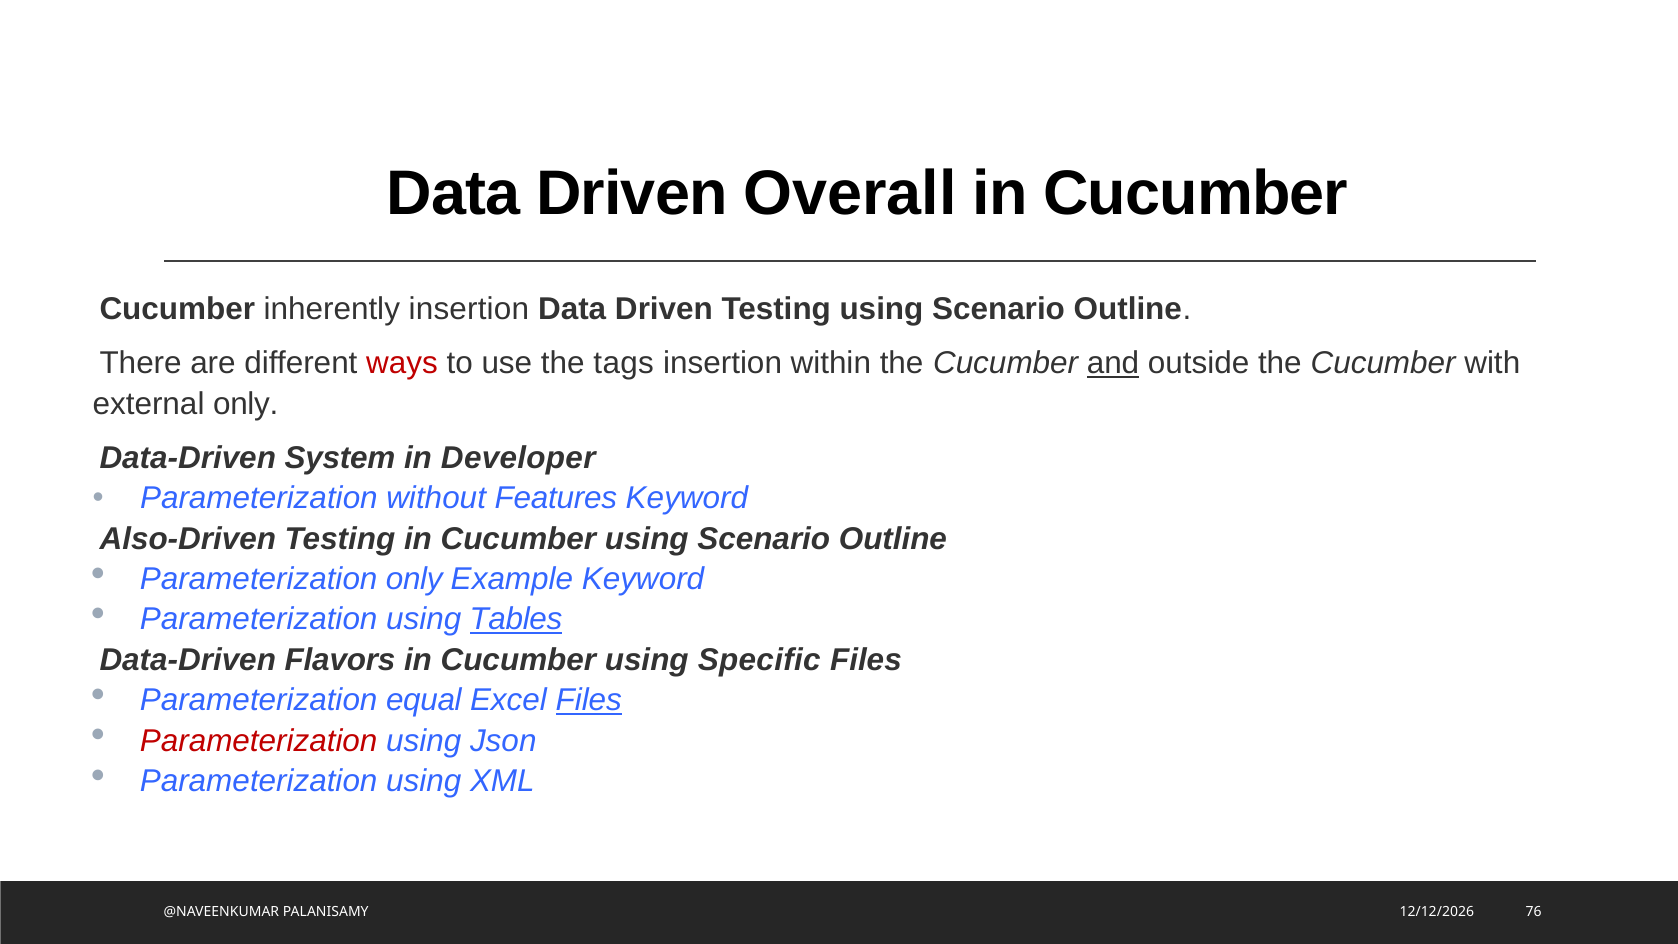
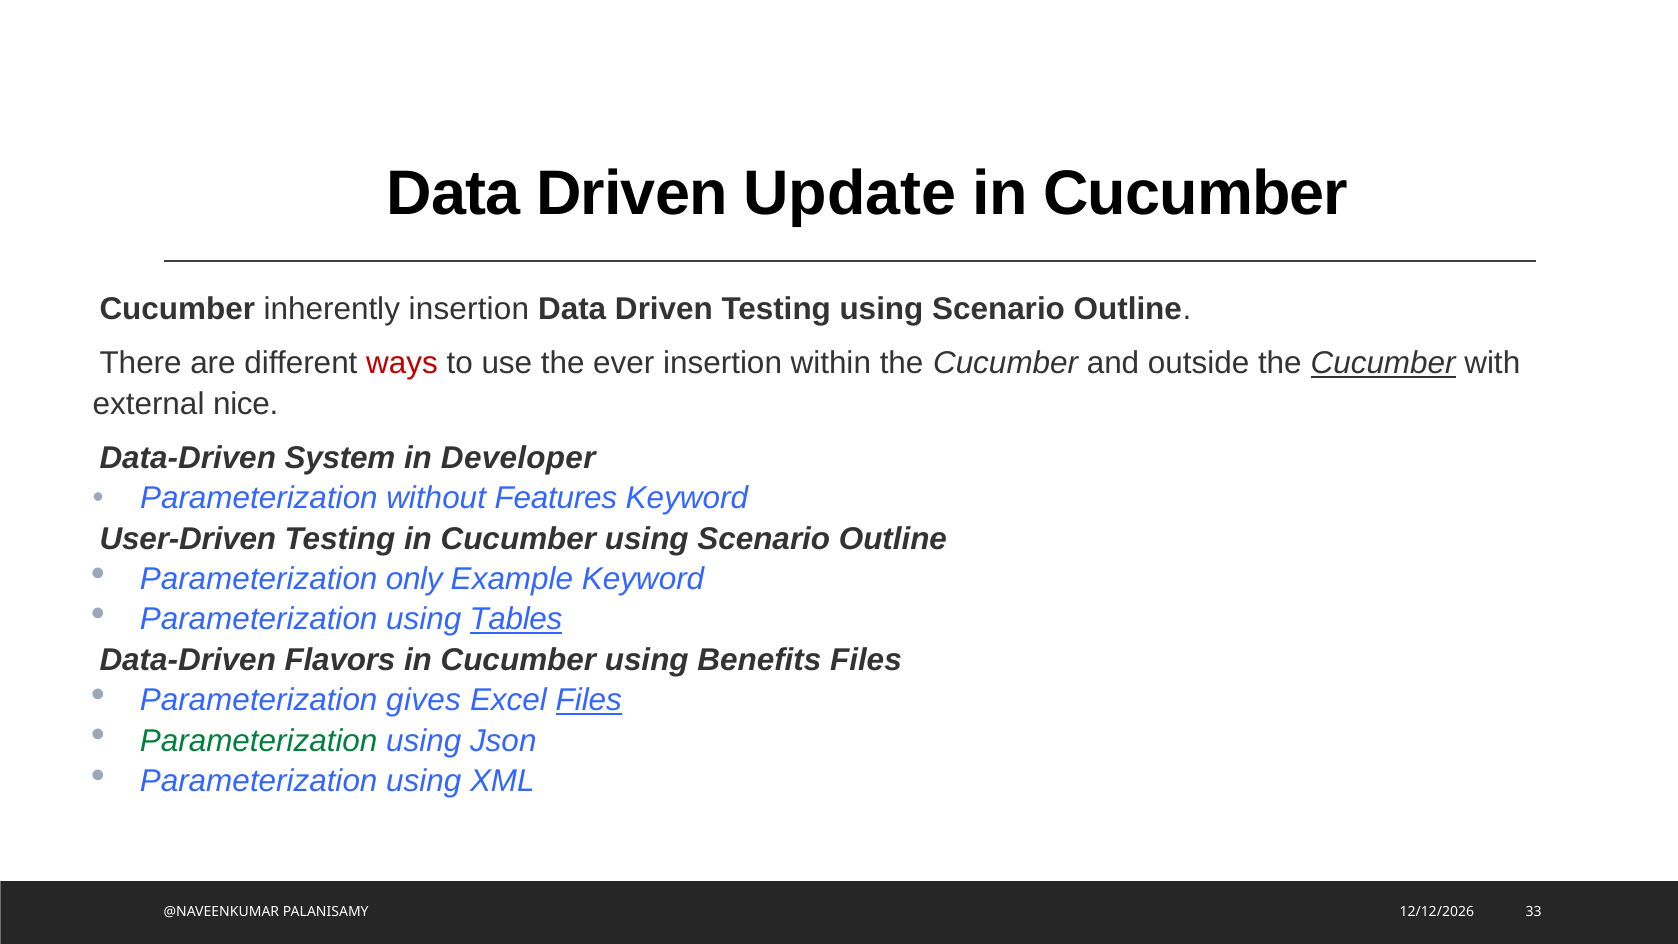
Overall: Overall -> Update
tags: tags -> ever
and underline: present -> none
Cucumber at (1383, 363) underline: none -> present
external only: only -> nice
Also-Driven: Also-Driven -> User-Driven
Specific: Specific -> Benefits
equal: equal -> gives
Parameterization at (259, 741) colour: red -> green
76: 76 -> 33
